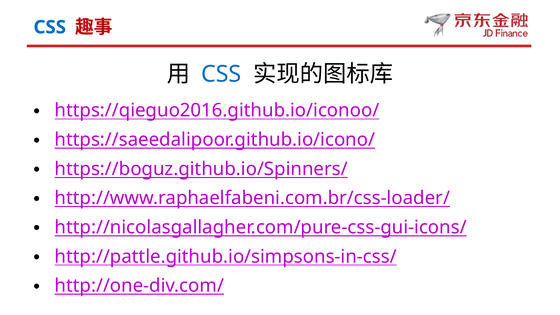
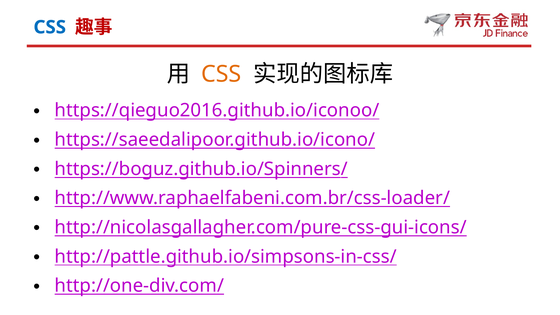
CSS at (221, 74) colour: blue -> orange
